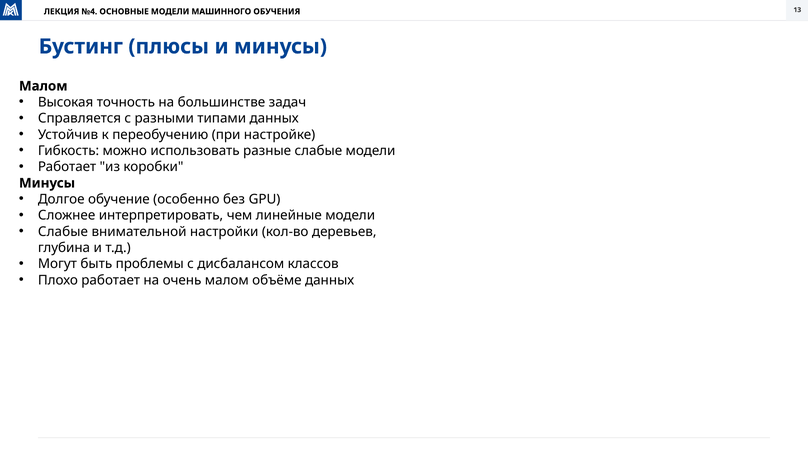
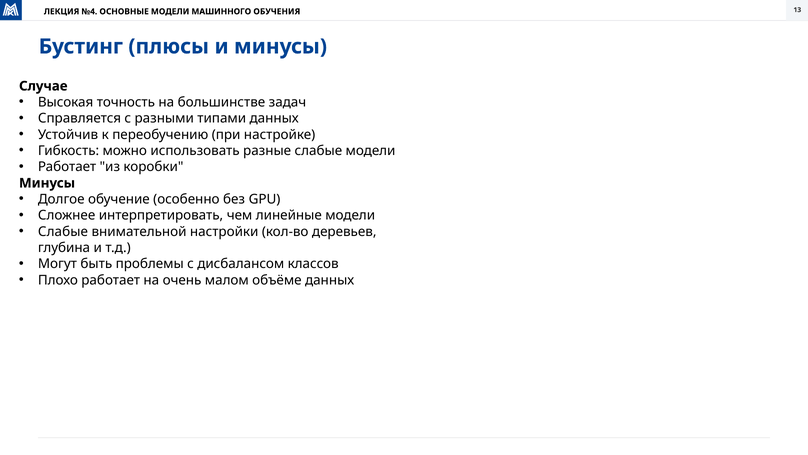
Малом at (43, 86): Малом -> Случае
